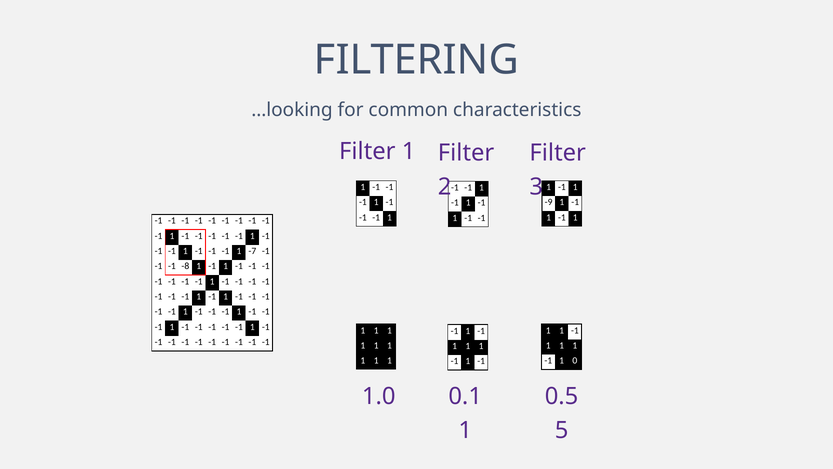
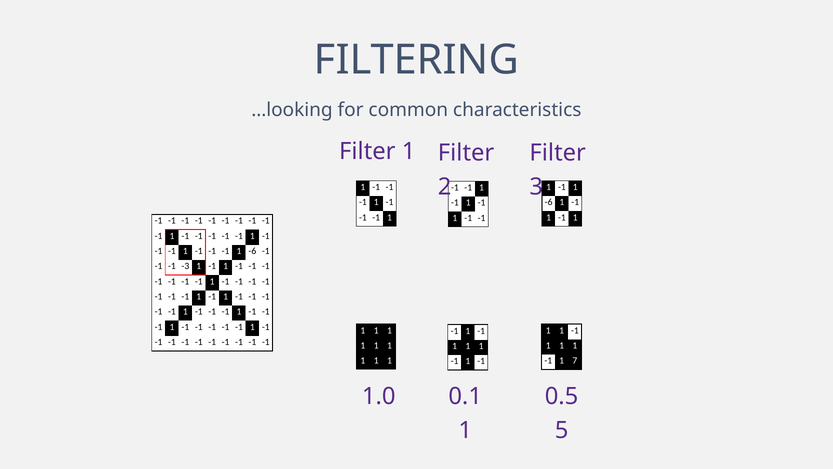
-9 at (549, 202): -9 -> -6
-1 -1 1 -7: -7 -> -6
-8: -8 -> -3
0: 0 -> 7
